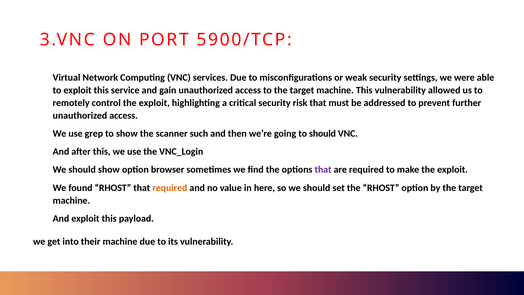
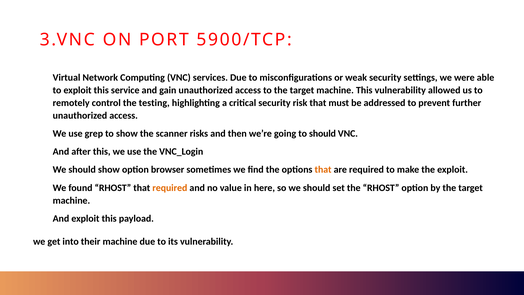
control the exploit: exploit -> testing
such: such -> risks
that at (323, 170) colour: purple -> orange
